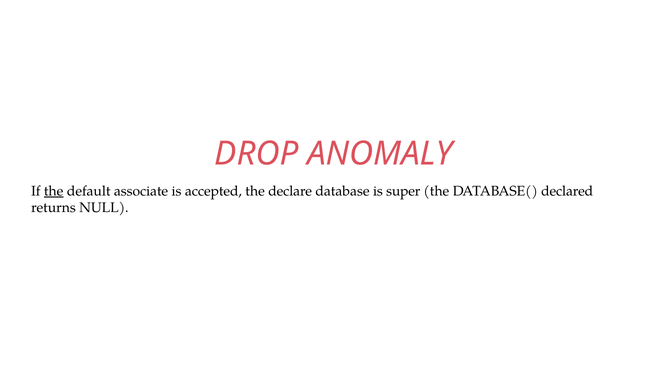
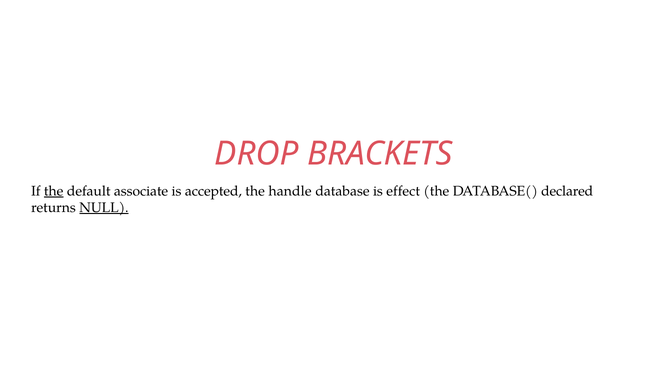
ANOMALY: ANOMALY -> BRACKETS
declare: declare -> handle
super: super -> effect
NULL underline: none -> present
